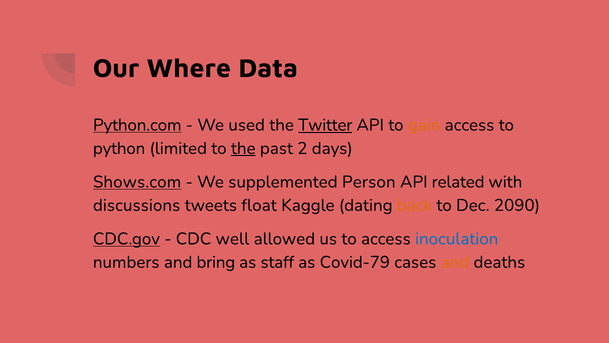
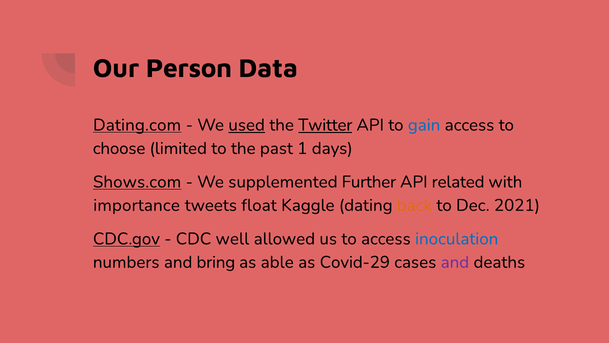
Where: Where -> Person
Python.com: Python.com -> Dating.com
used underline: none -> present
gain colour: orange -> blue
python: python -> choose
the at (243, 148) underline: present -> none
2: 2 -> 1
Person: Person -> Further
discussions: discussions -> importance
2090: 2090 -> 2021
staff: staff -> able
Covid-79: Covid-79 -> Covid-29
and at (455, 262) colour: orange -> purple
